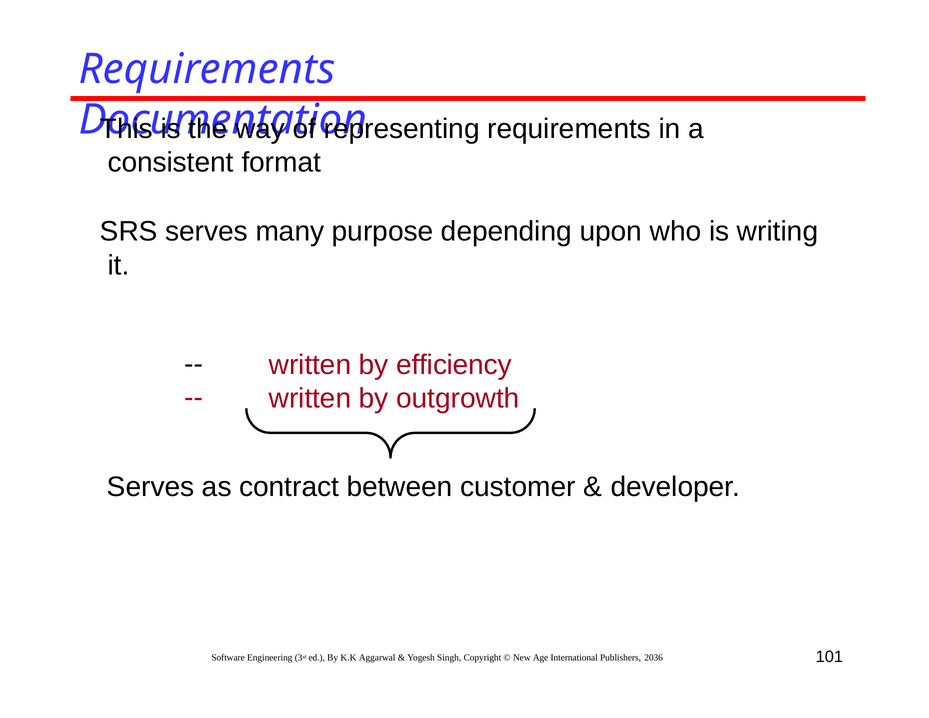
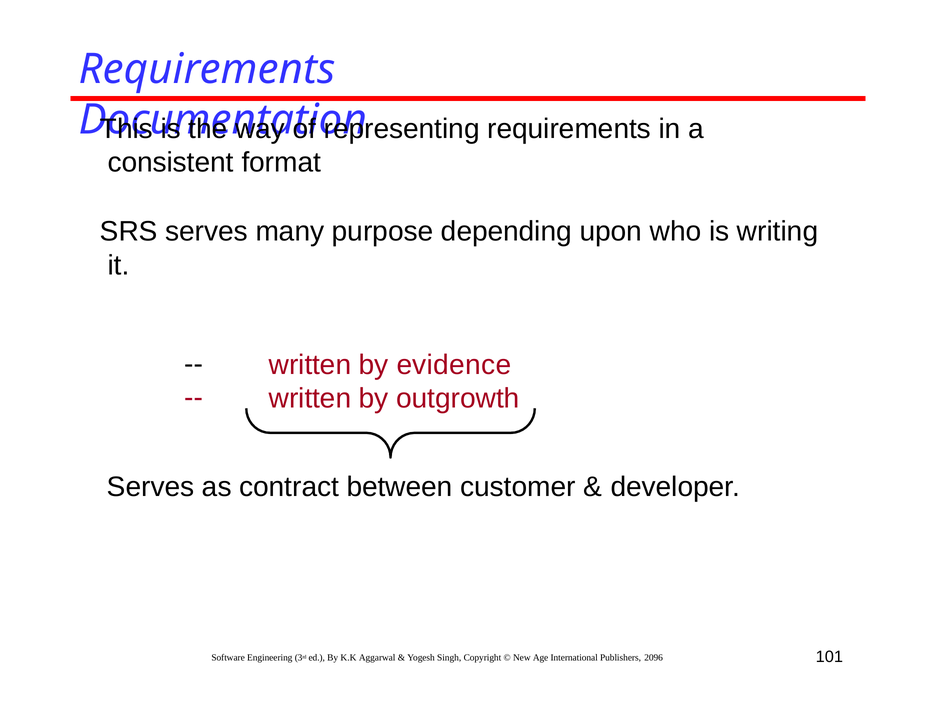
efficiency: efficiency -> evidence
2036: 2036 -> 2096
